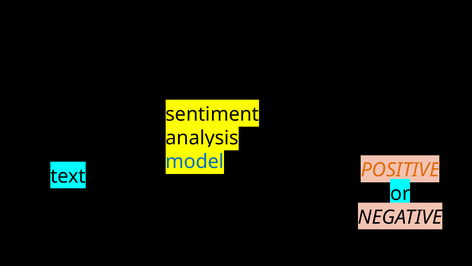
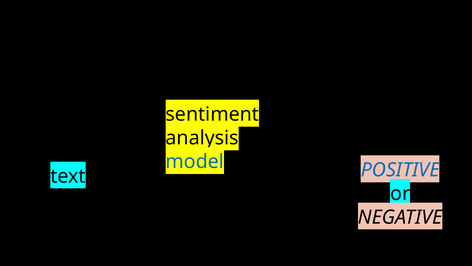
POSITIVE colour: orange -> blue
